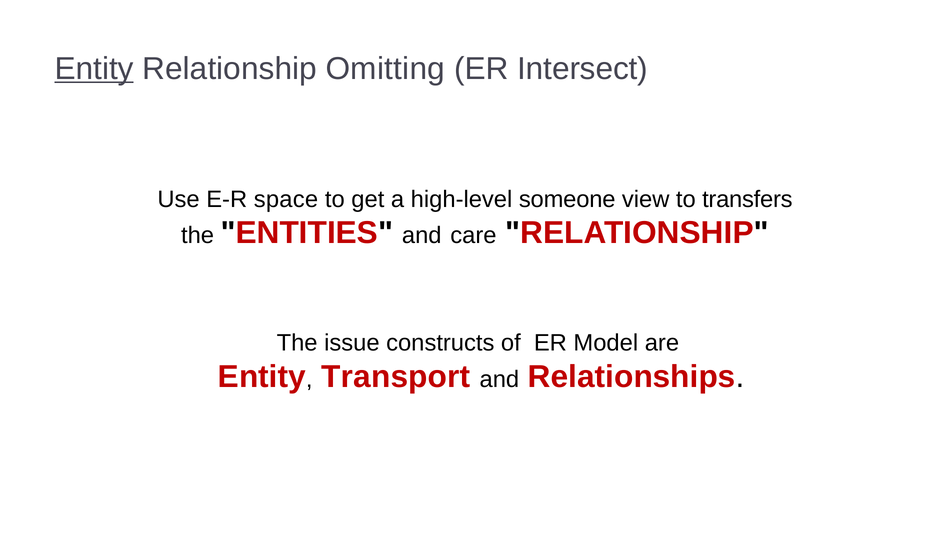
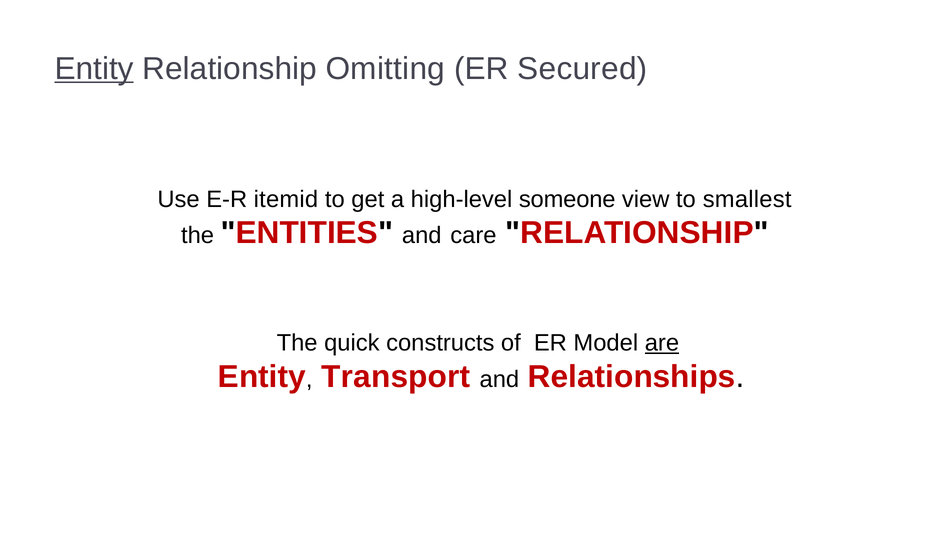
Intersect: Intersect -> Secured
space: space -> itemid
transfers: transfers -> smallest
issue: issue -> quick
are underline: none -> present
